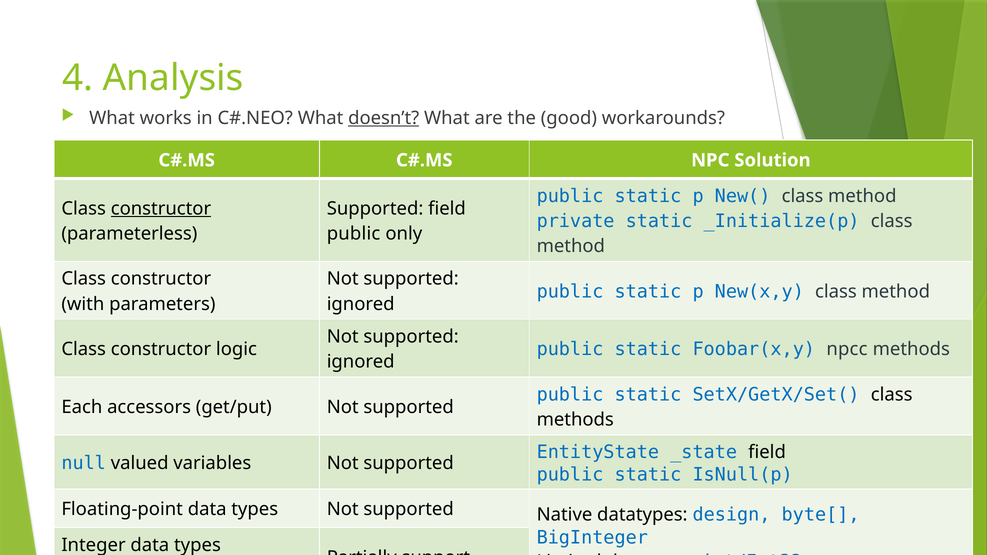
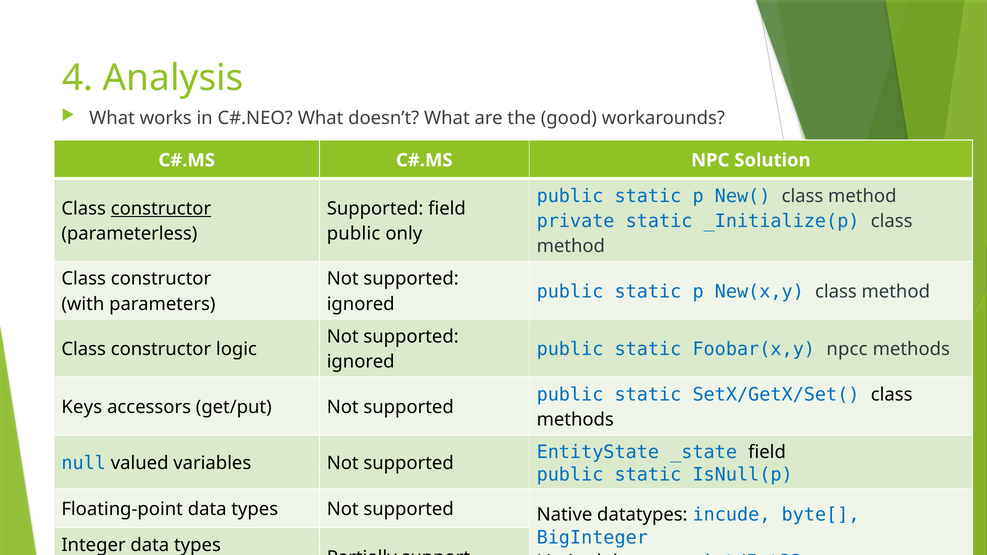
doesn’t underline: present -> none
Each: Each -> Keys
design: design -> incude
